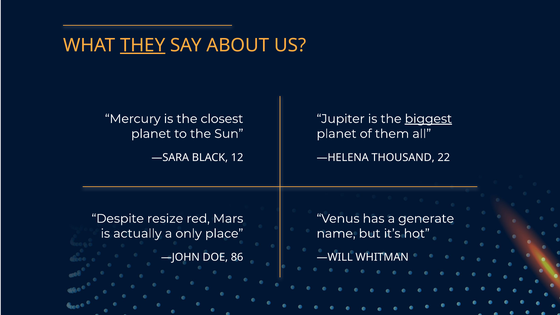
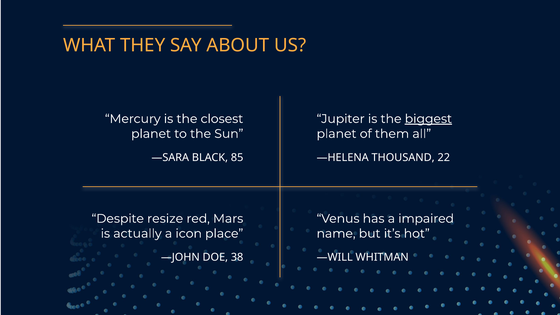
THEY underline: present -> none
12: 12 -> 85
generate: generate -> impaired
only: only -> icon
86: 86 -> 38
